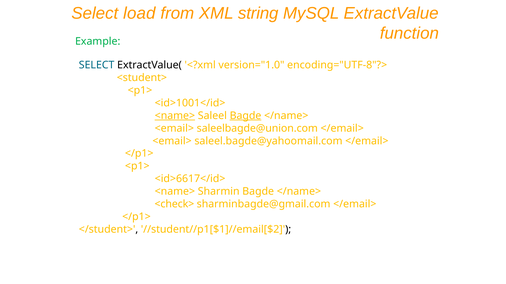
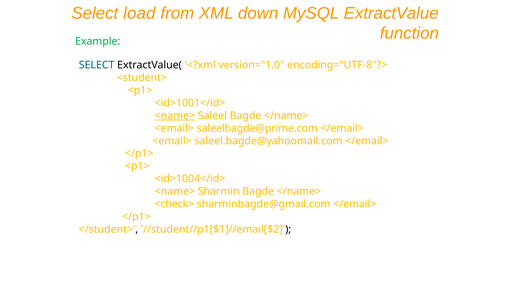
string: string -> down
Bagde at (246, 116) underline: present -> none
saleelbagde@union.com: saleelbagde@union.com -> saleelbagde@prime.com
<id>6617</id>: <id>6617</id> -> <id>1004</id>
